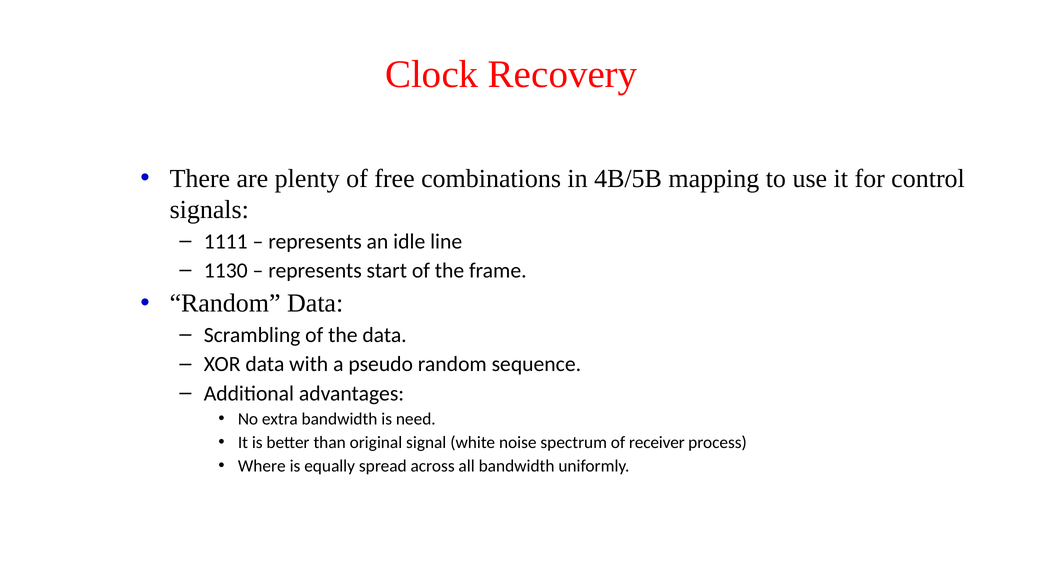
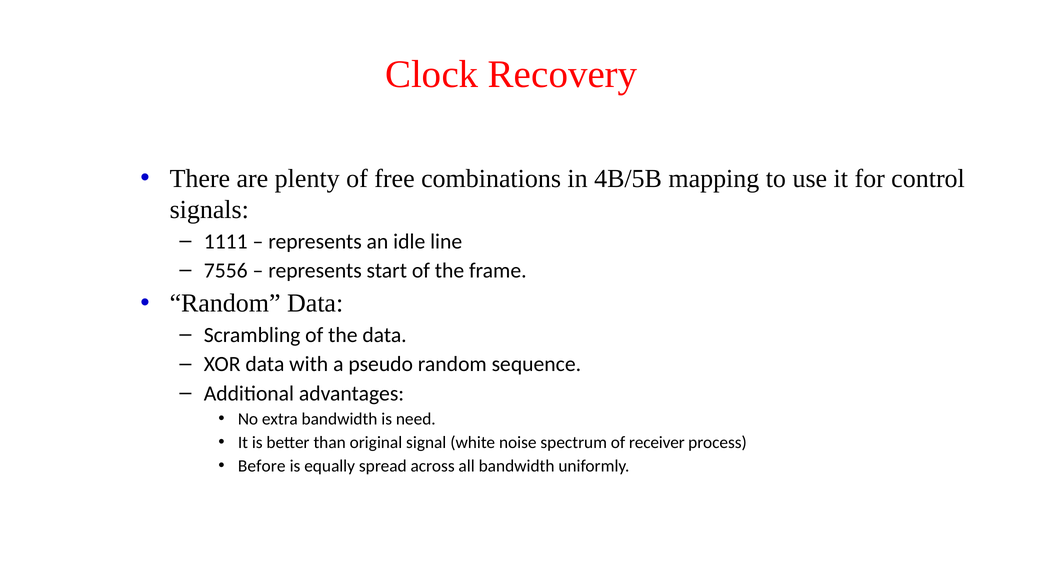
1130: 1130 -> 7556
Where: Where -> Before
